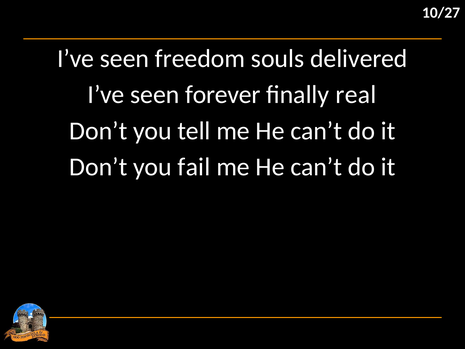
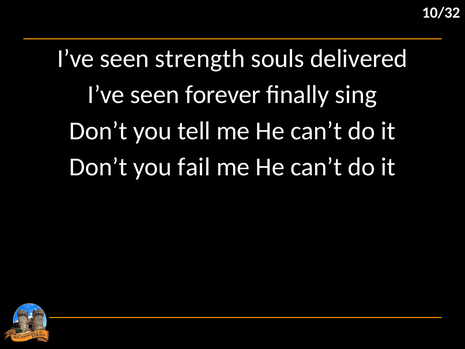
10/27: 10/27 -> 10/32
freedom: freedom -> strength
real: real -> sing
